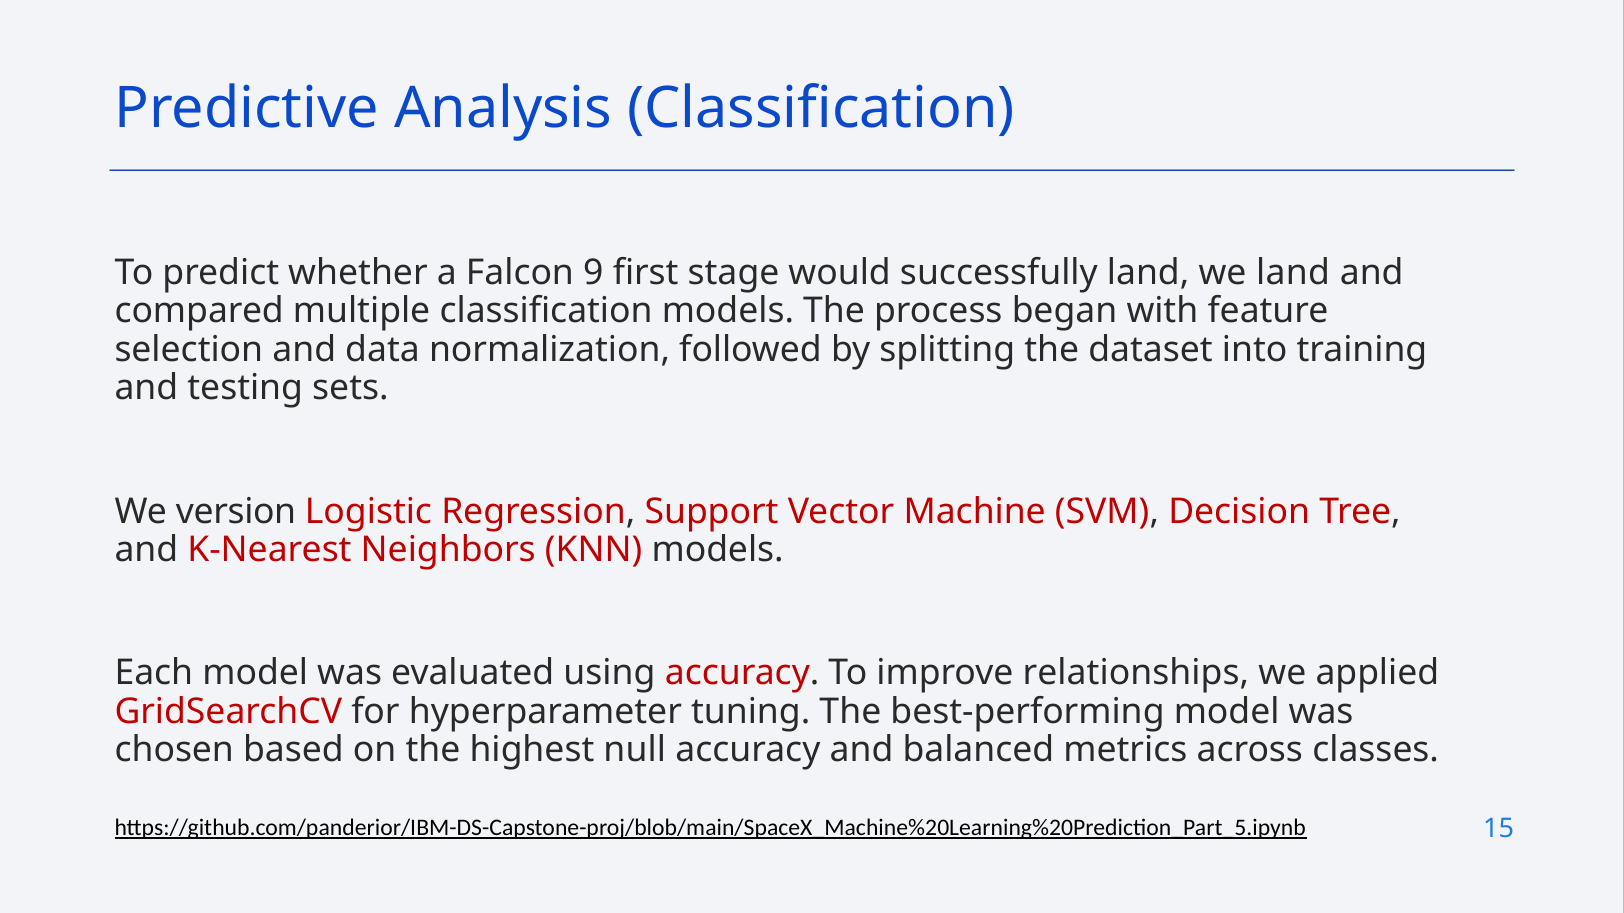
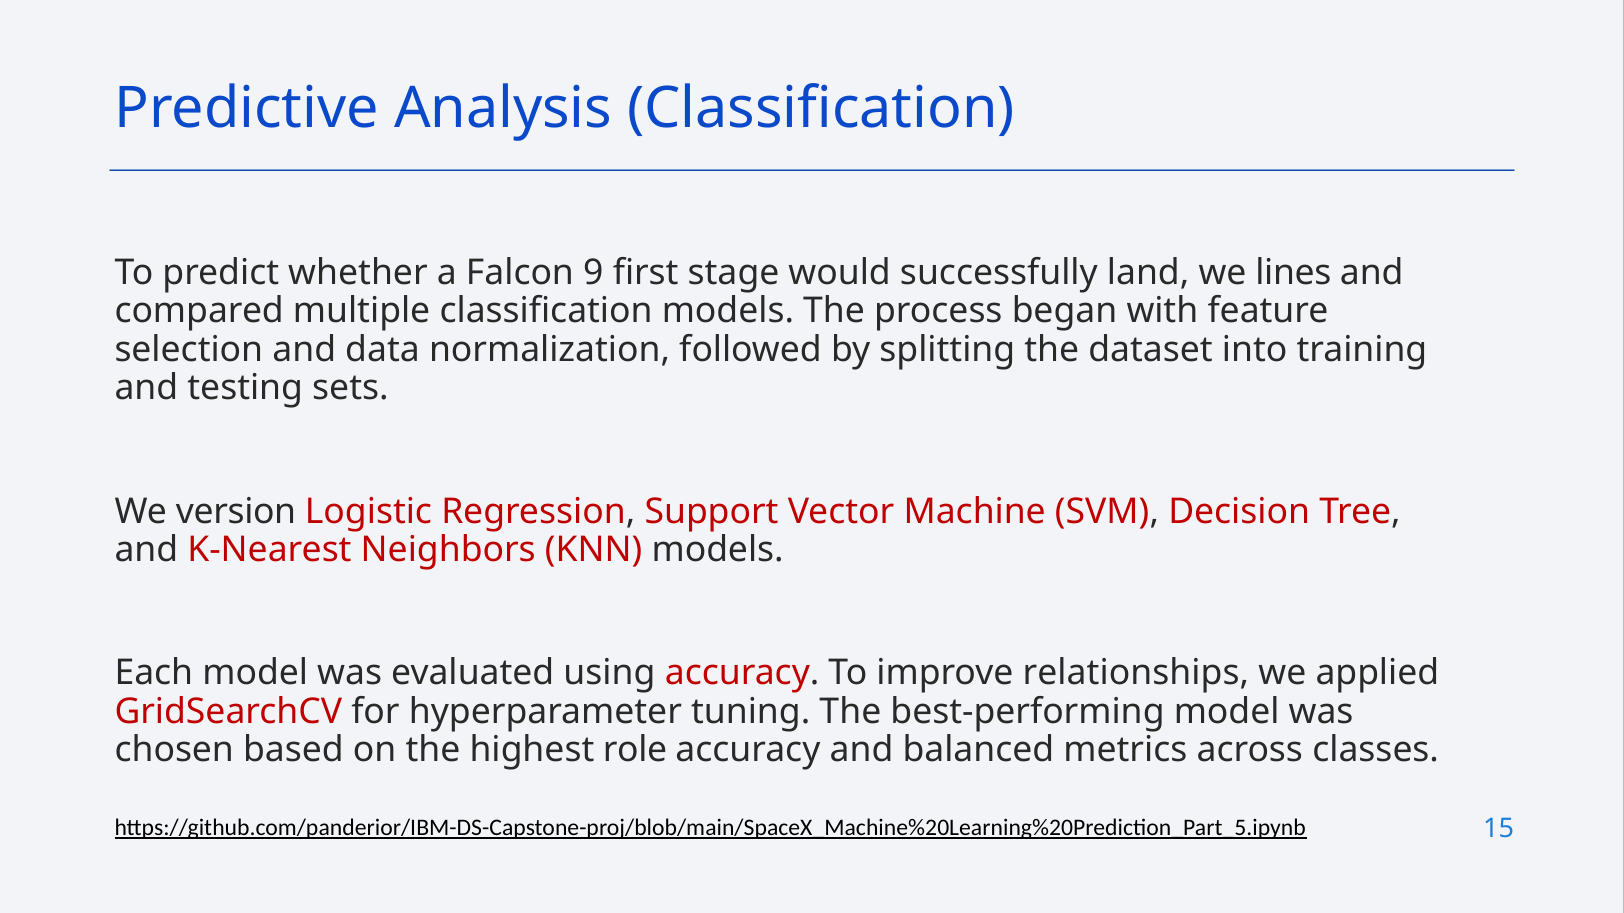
we land: land -> lines
null: null -> role
